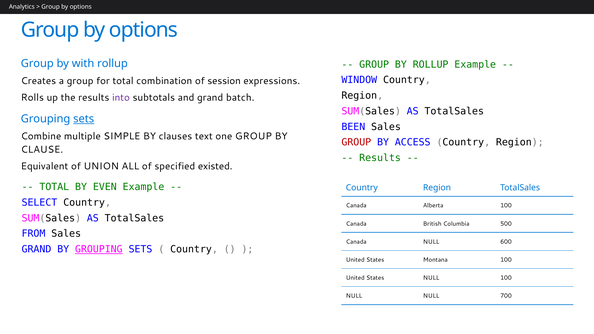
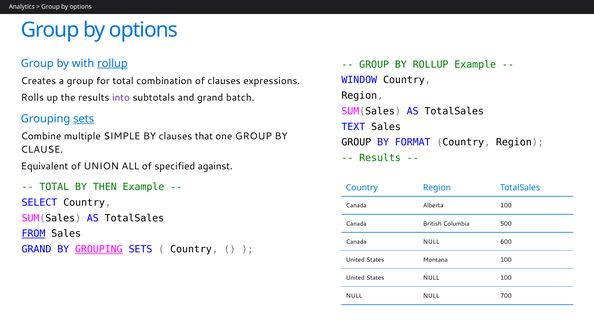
rollup at (112, 63) underline: none -> present
of session: session -> clauses
BEEN: BEEN -> TEXT
text: text -> that
GROUP at (356, 142) colour: red -> black
ACCESS: ACCESS -> FORMAT
existed: existed -> against
EVEN: EVEN -> THEN
FROM underline: none -> present
